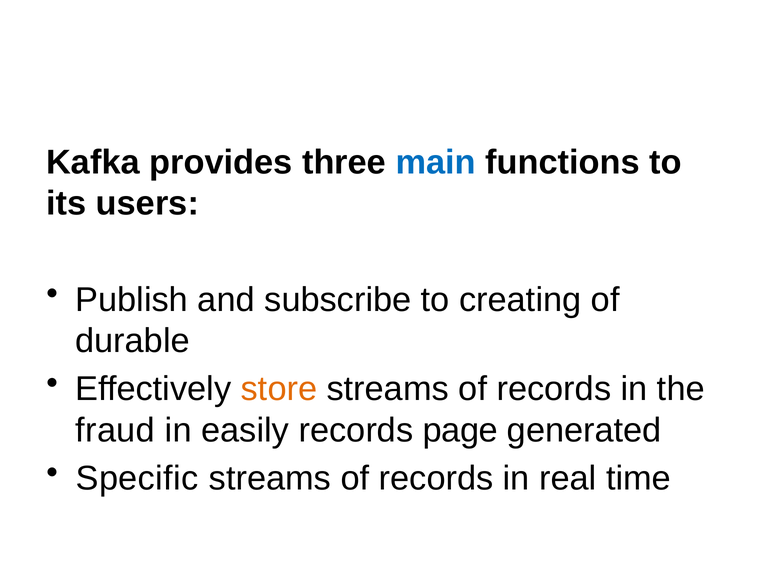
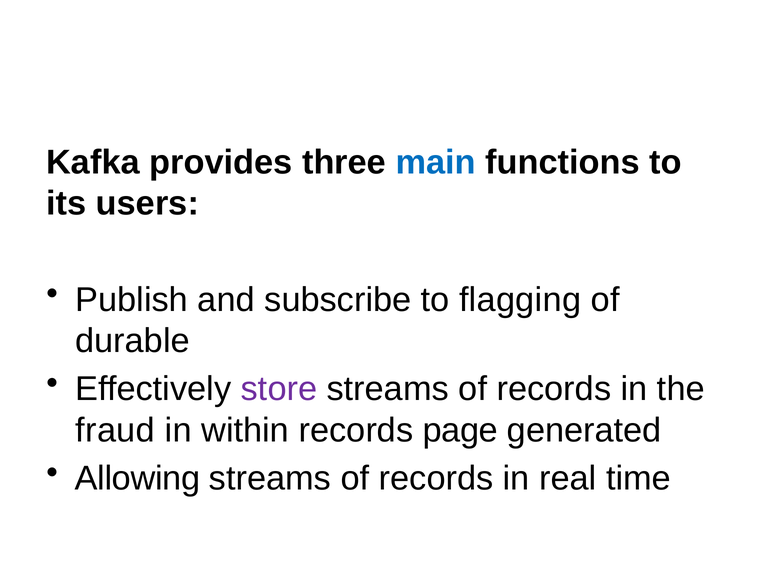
creating: creating -> flagging
store colour: orange -> purple
easily: easily -> within
Specific: Specific -> Allowing
